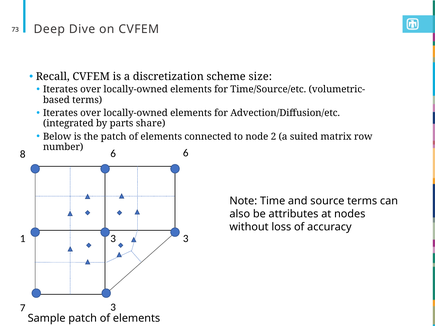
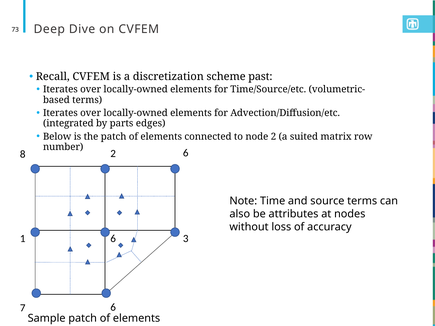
size: size -> past
share: share -> edges
8 6: 6 -> 2
1 3: 3 -> 6
7 3: 3 -> 6
